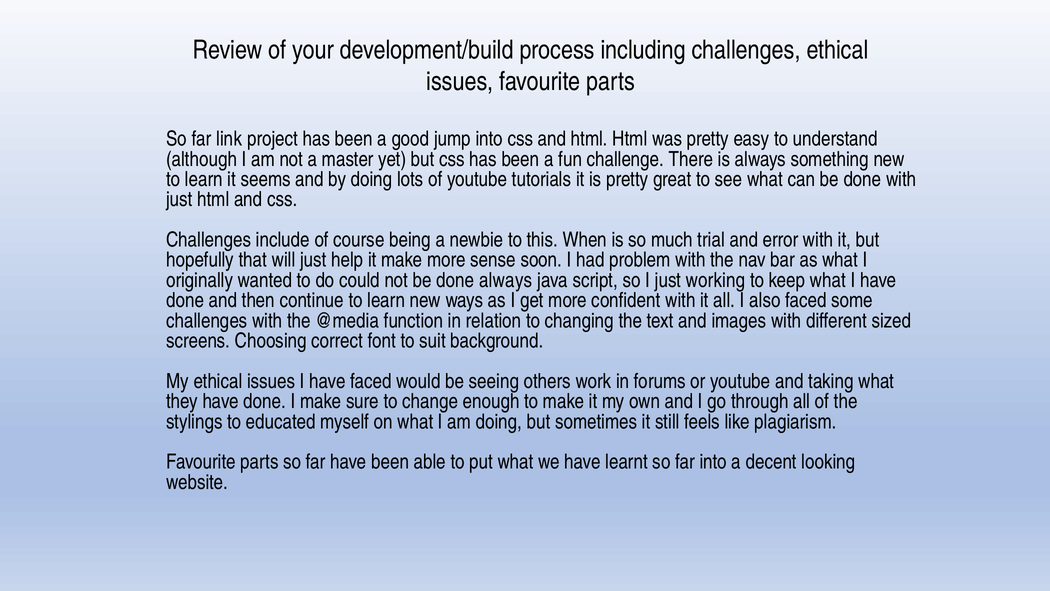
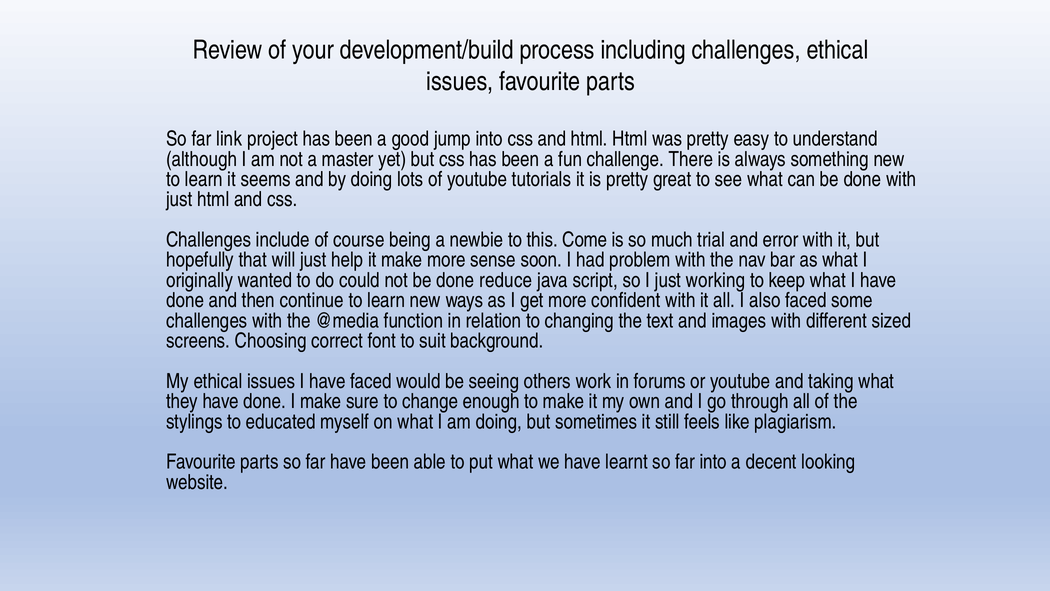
When: When -> Come
done always: always -> reduce
